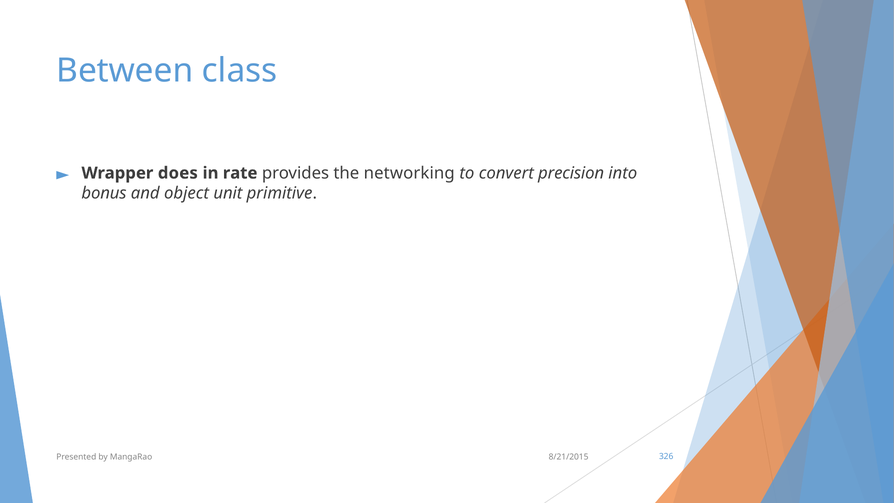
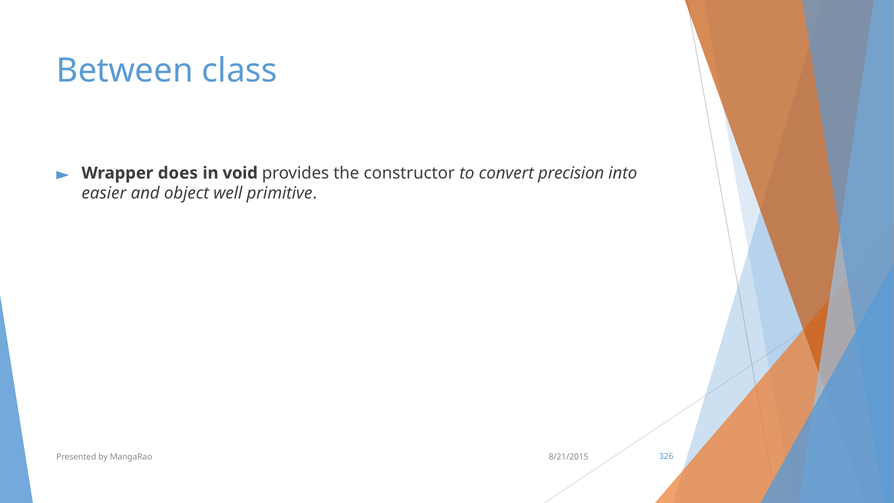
rate: rate -> void
networking: networking -> constructor
bonus: bonus -> easier
unit: unit -> well
